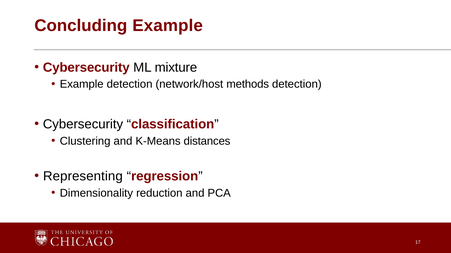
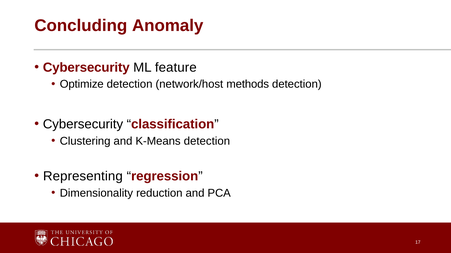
Concluding Example: Example -> Anomaly
mixture: mixture -> feature
Example at (82, 84): Example -> Optimize
K-Means distances: distances -> detection
